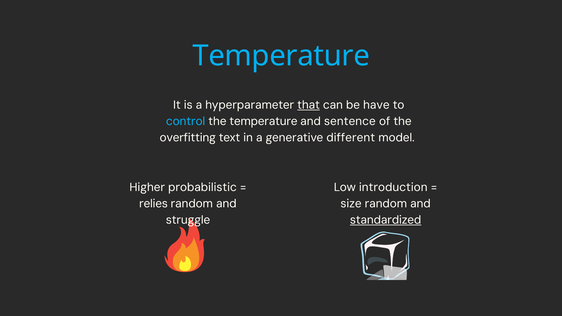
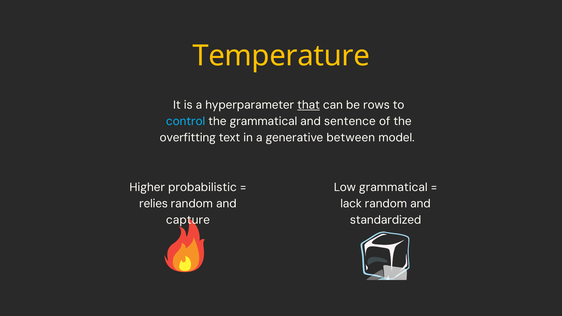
Temperature at (281, 56) colour: light blue -> yellow
have: have -> rows
the temperature: temperature -> grammatical
different: different -> between
Low introduction: introduction -> grammatical
size: size -> lack
struggle: struggle -> capture
standardized underline: present -> none
